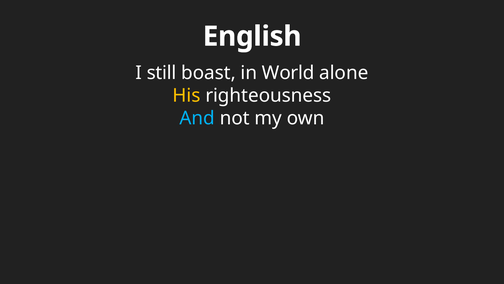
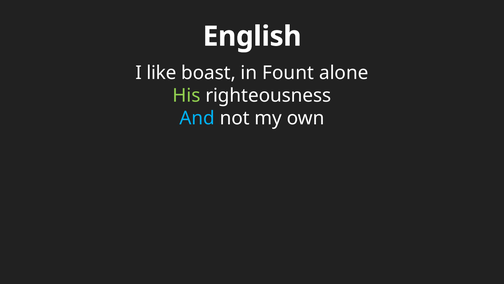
still: still -> like
World: World -> Fount
His colour: yellow -> light green
